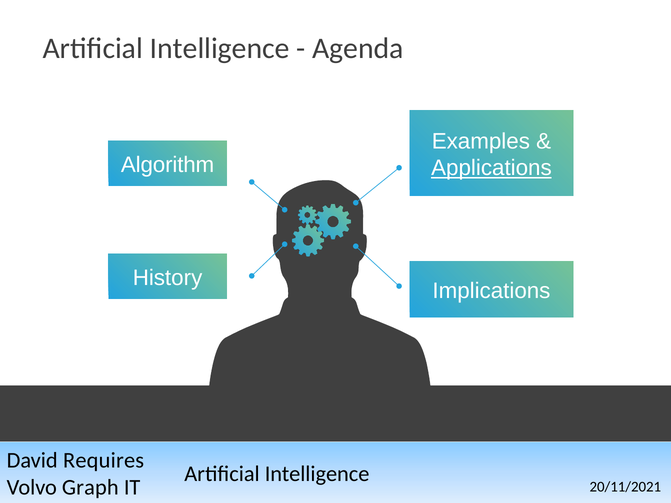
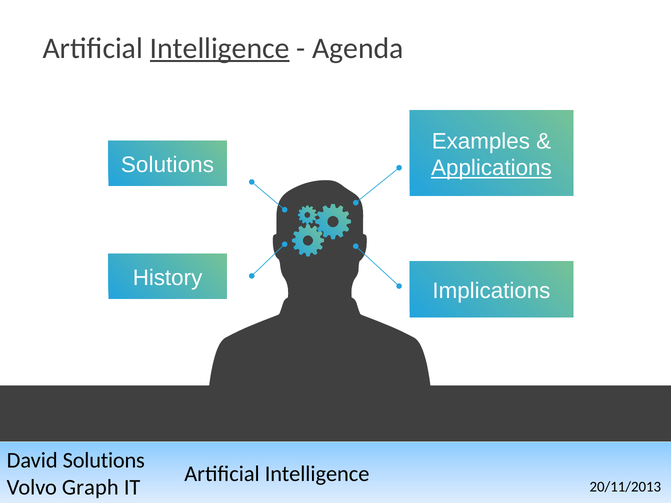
Intelligence at (220, 48) underline: none -> present
Algorithm at (168, 165): Algorithm -> Solutions
David Requires: Requires -> Solutions
20/11/2021: 20/11/2021 -> 20/11/2013
